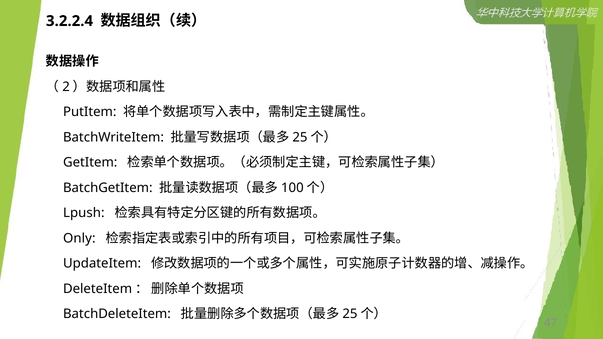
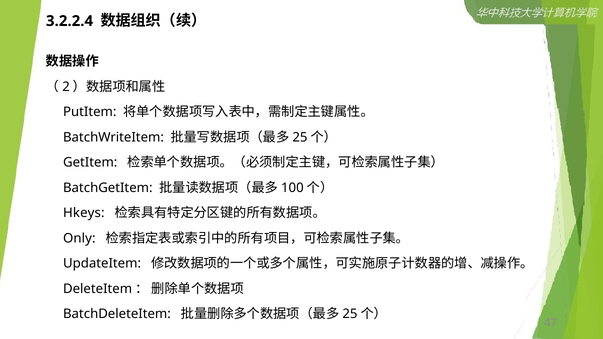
Lpush: Lpush -> Hkeys
